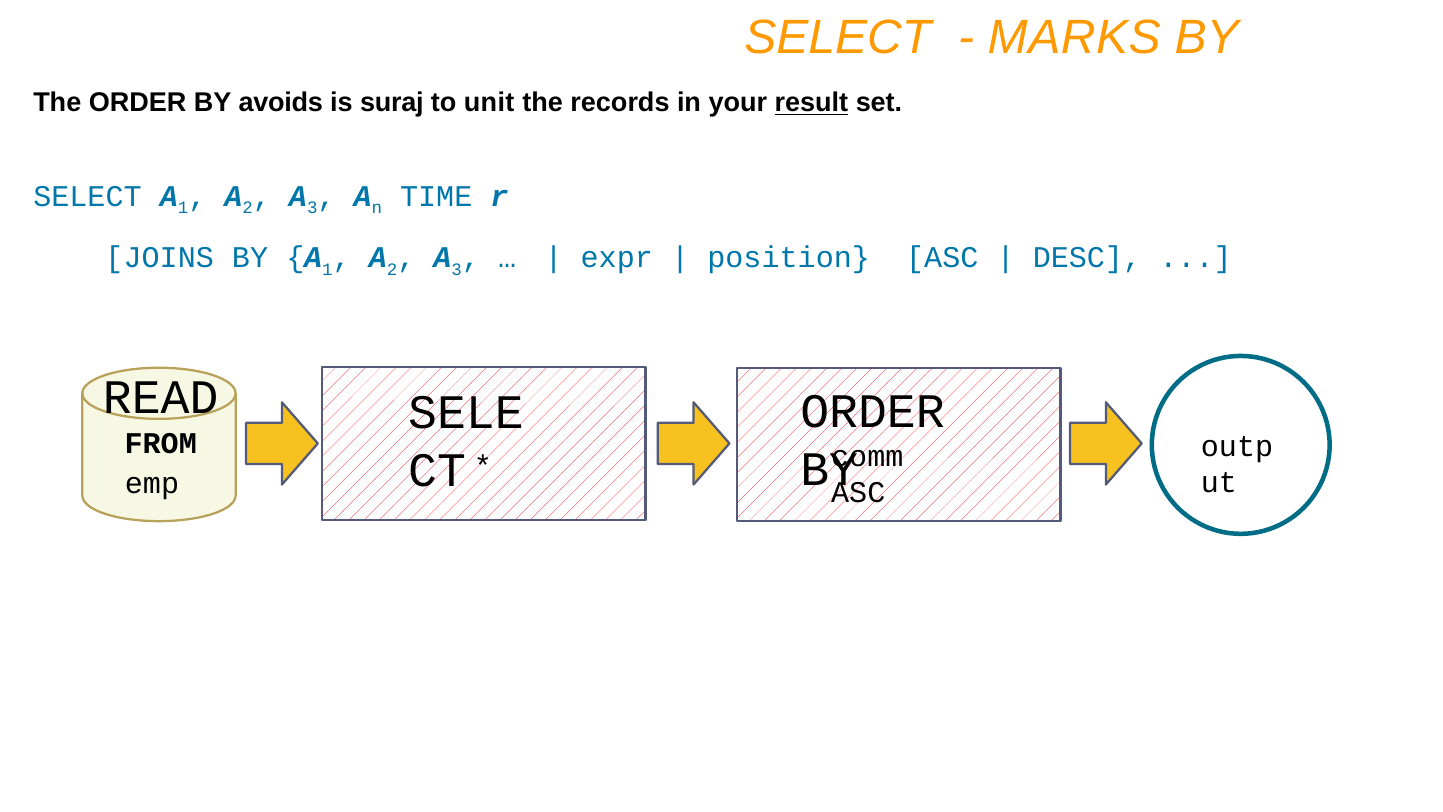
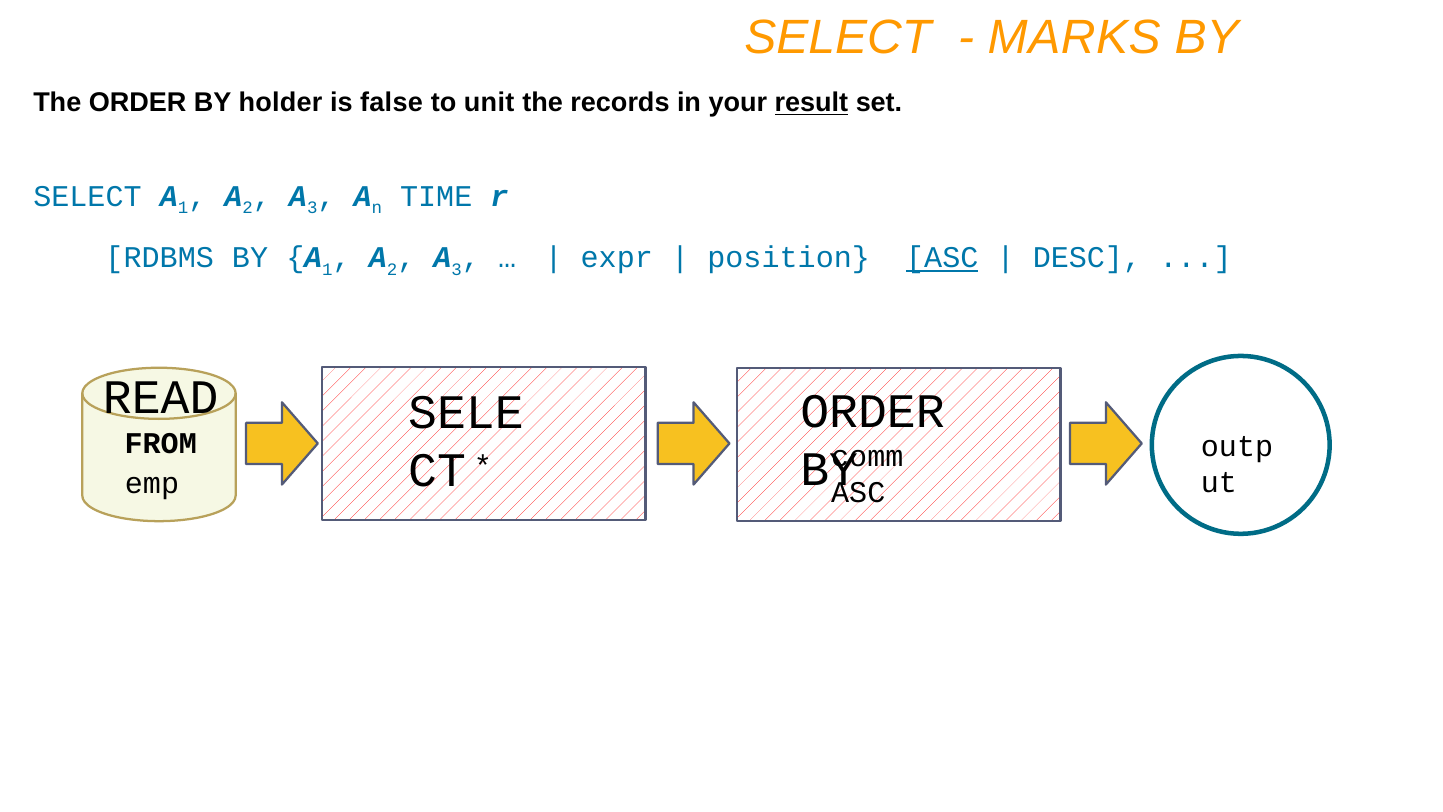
avoids: avoids -> holder
suraj: suraj -> false
JOINS: JOINS -> RDBMS
ASC at (942, 258) underline: none -> present
